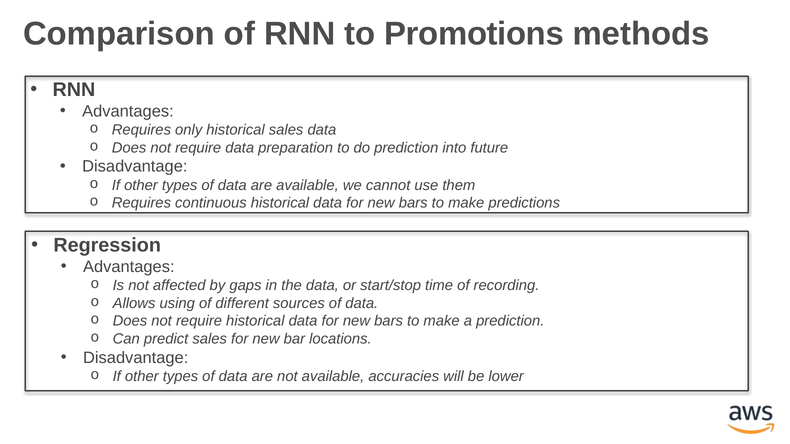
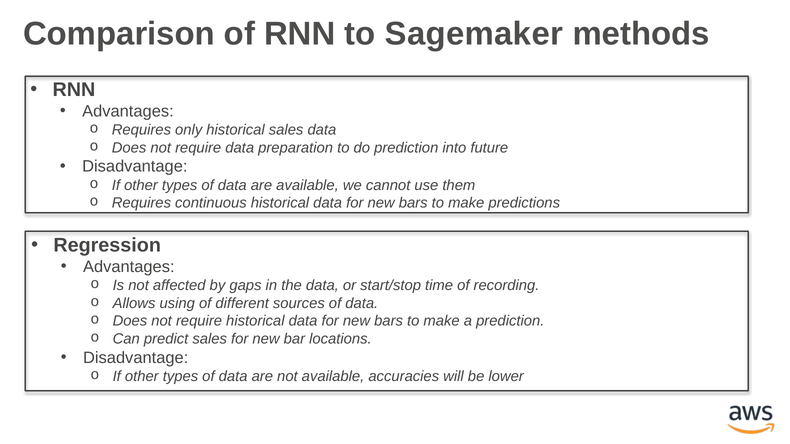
Promotions: Promotions -> Sagemaker
